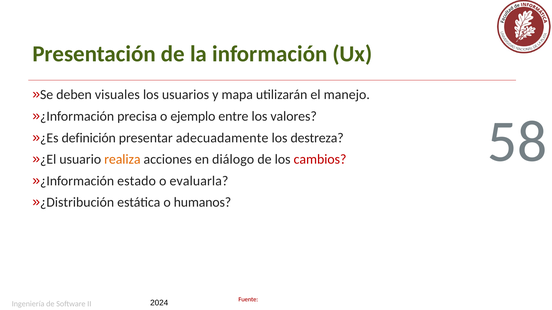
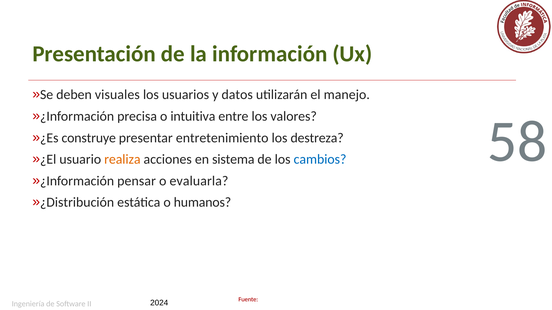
mapa: mapa -> datos
ejemplo: ejemplo -> intuitiva
definición: definición -> construye
adecuadamente: adecuadamente -> entretenimiento
diálogo: diálogo -> sistema
cambios colour: red -> blue
estado: estado -> pensar
